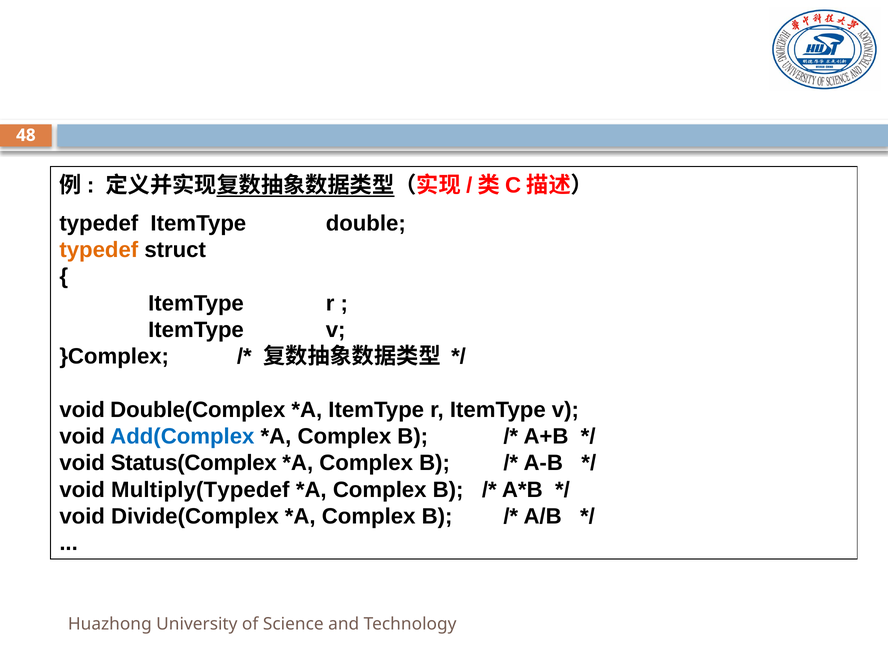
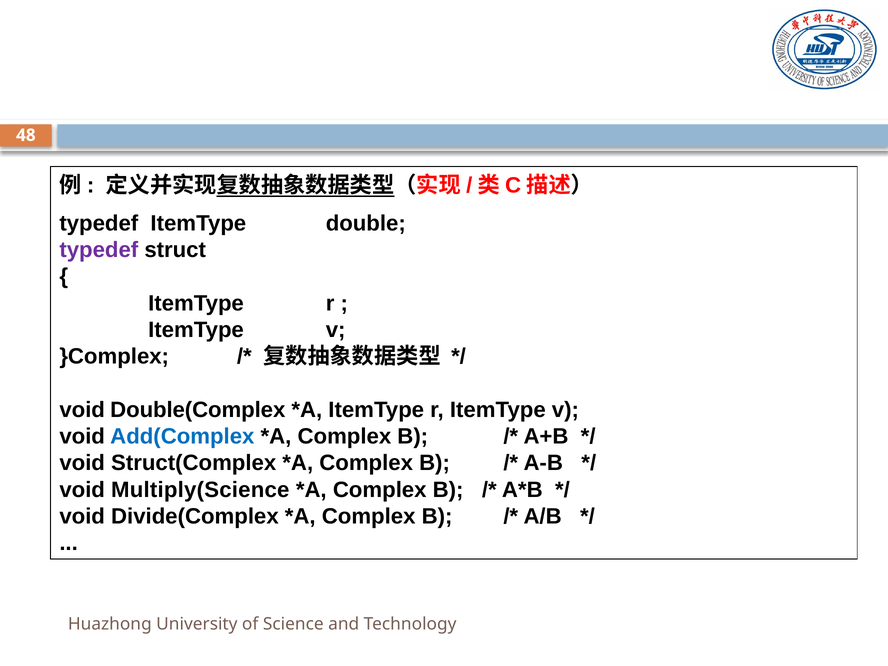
typedef at (99, 250) colour: orange -> purple
Status(Complex: Status(Complex -> Struct(Complex
Multiply(Typedef: Multiply(Typedef -> Multiply(Science
